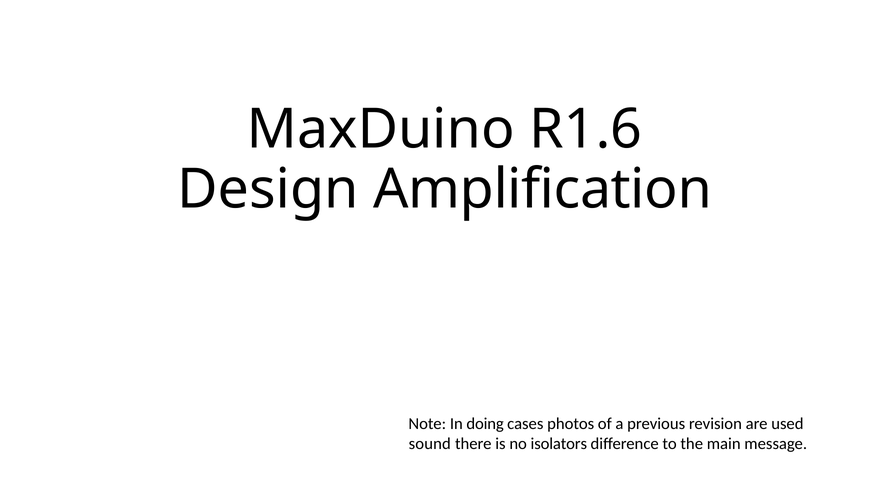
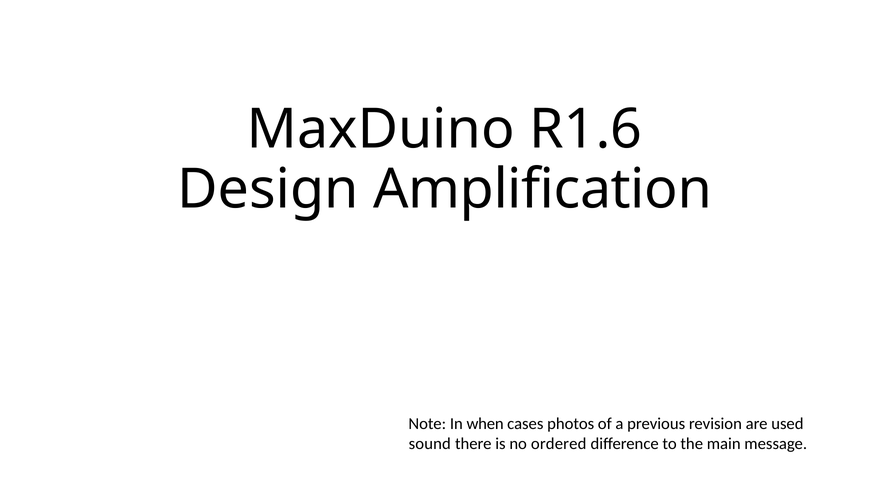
doing: doing -> when
isolators: isolators -> ordered
